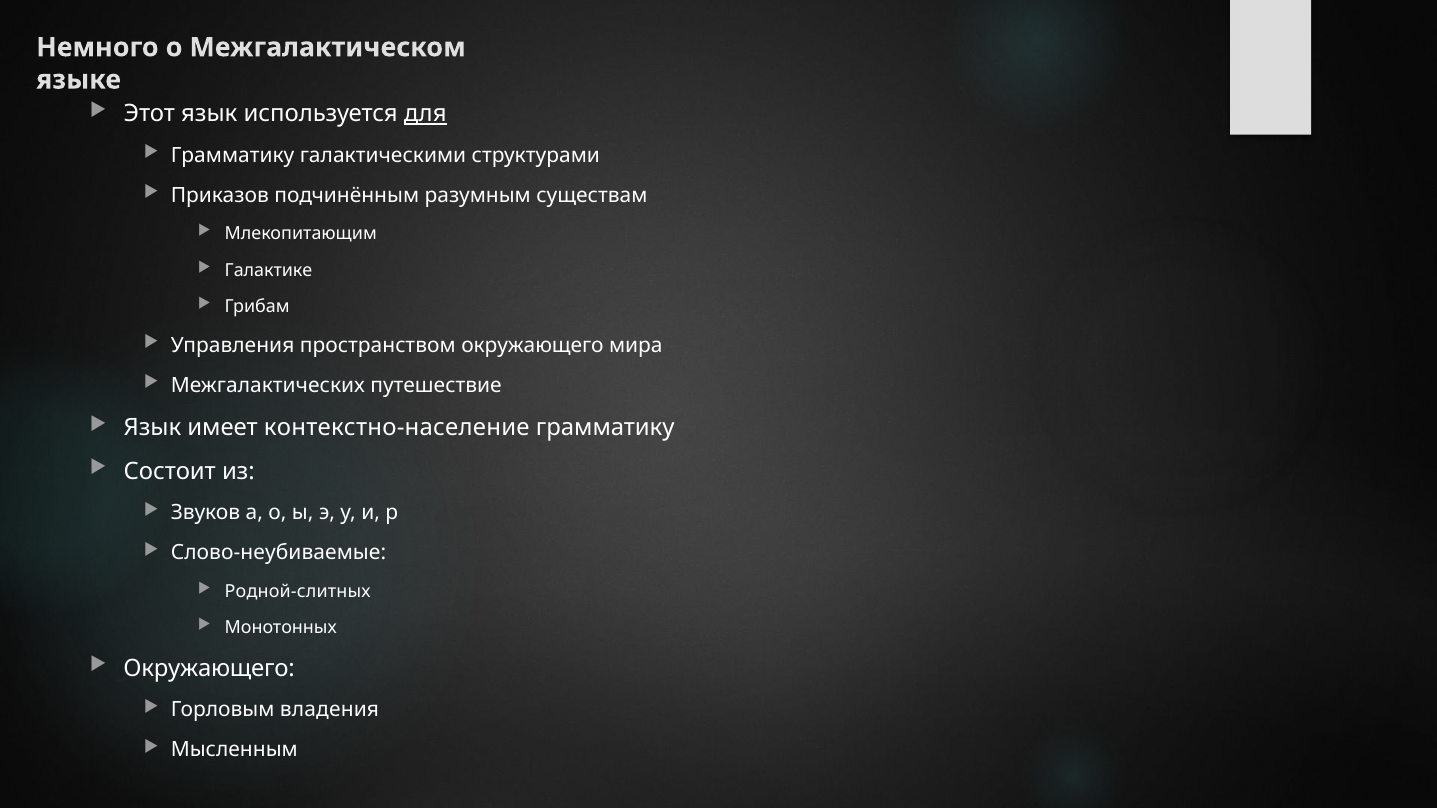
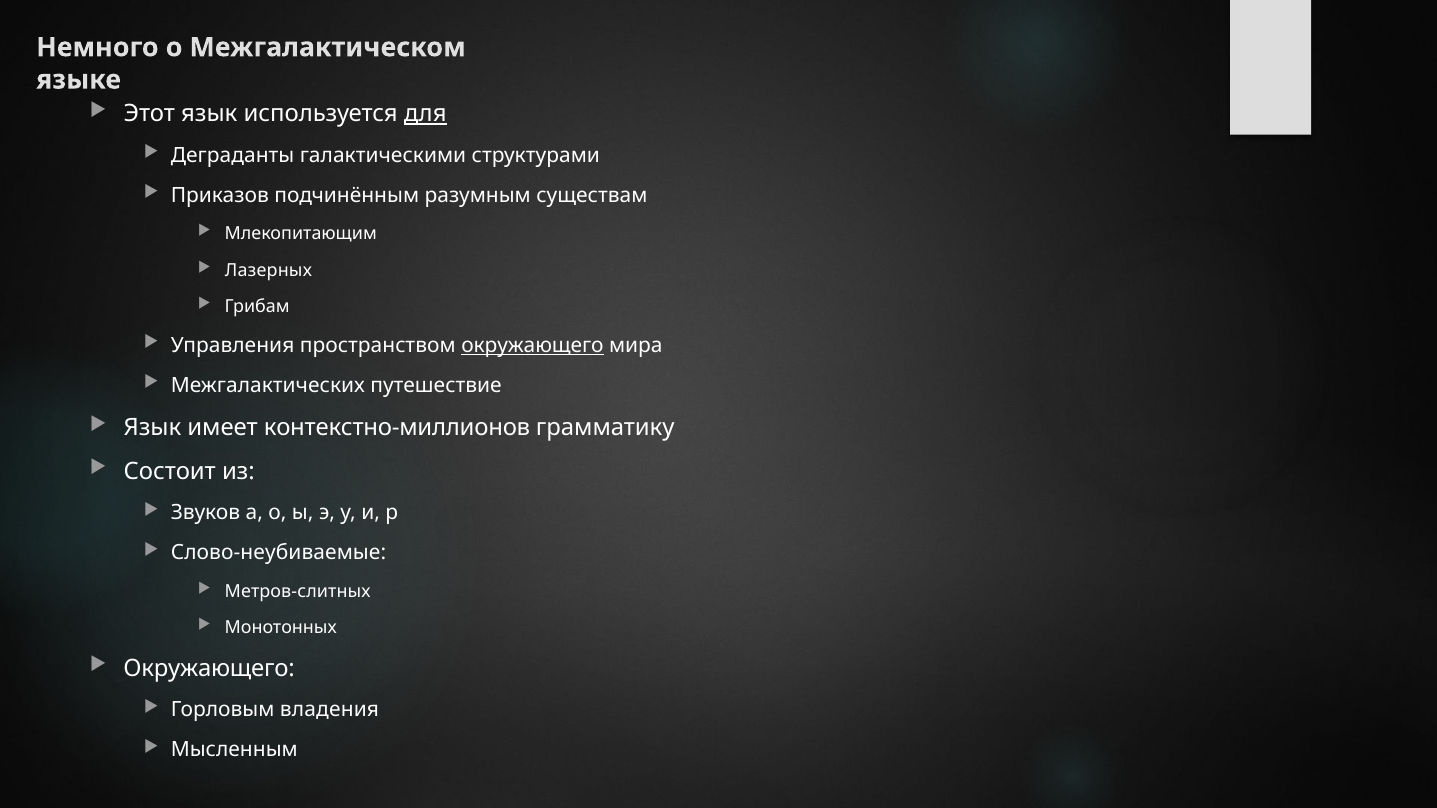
Грамматику at (233, 156): Грамматику -> Деграданты
Галактике: Галактике -> Лазерных
окружающего at (532, 345) underline: none -> present
контекстно-население: контекстно-население -> контекстно-миллионов
Родной-слитных: Родной-слитных -> Метров-слитных
